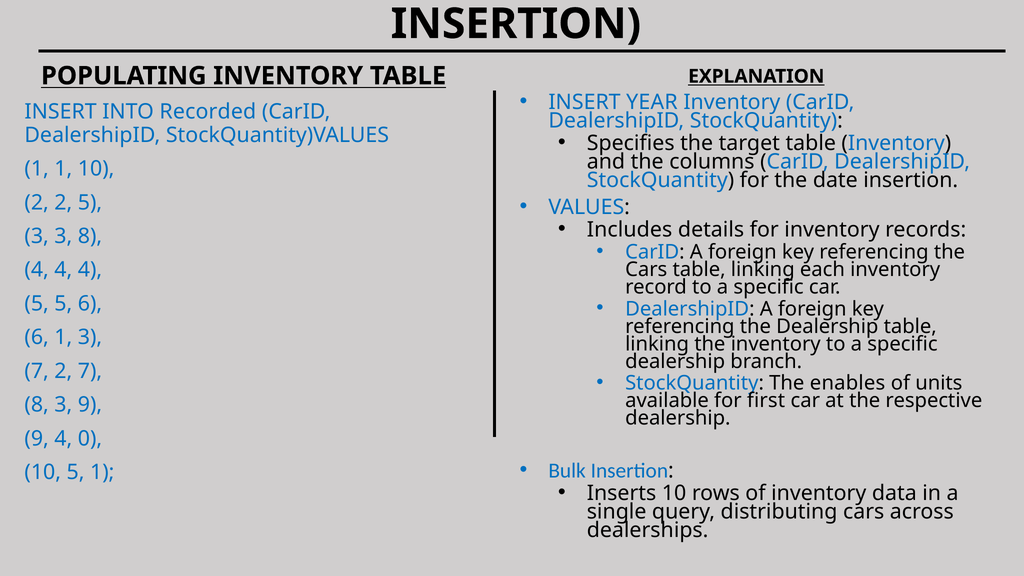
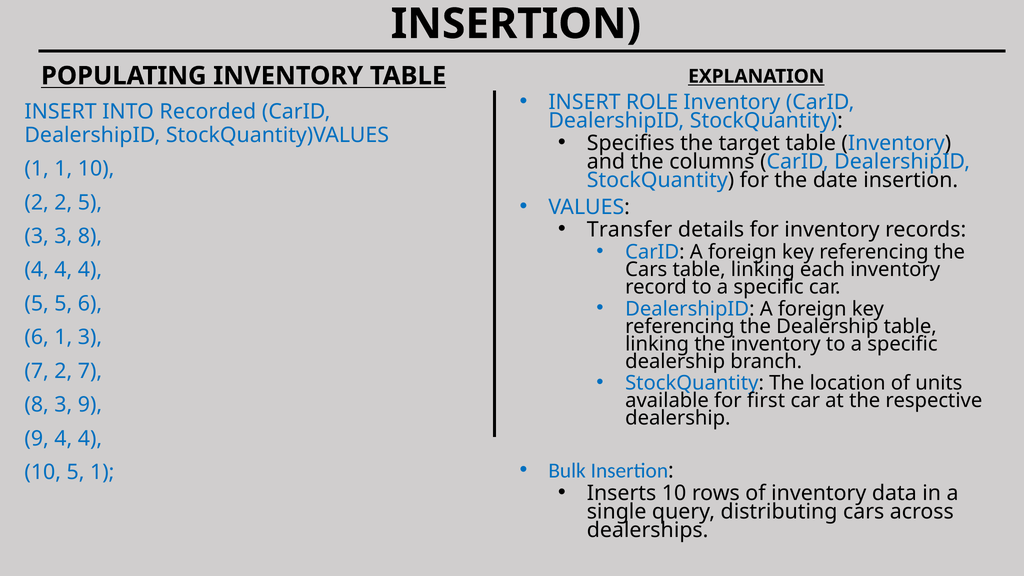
YEAR: YEAR -> ROLE
Includes: Includes -> Transfer
enables: enables -> location
9 4 0: 0 -> 4
